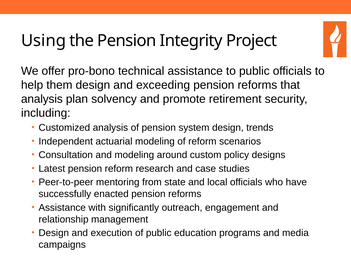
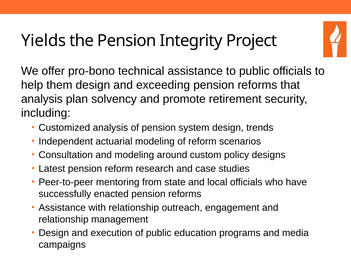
Using: Using -> Yields
with significantly: significantly -> relationship
